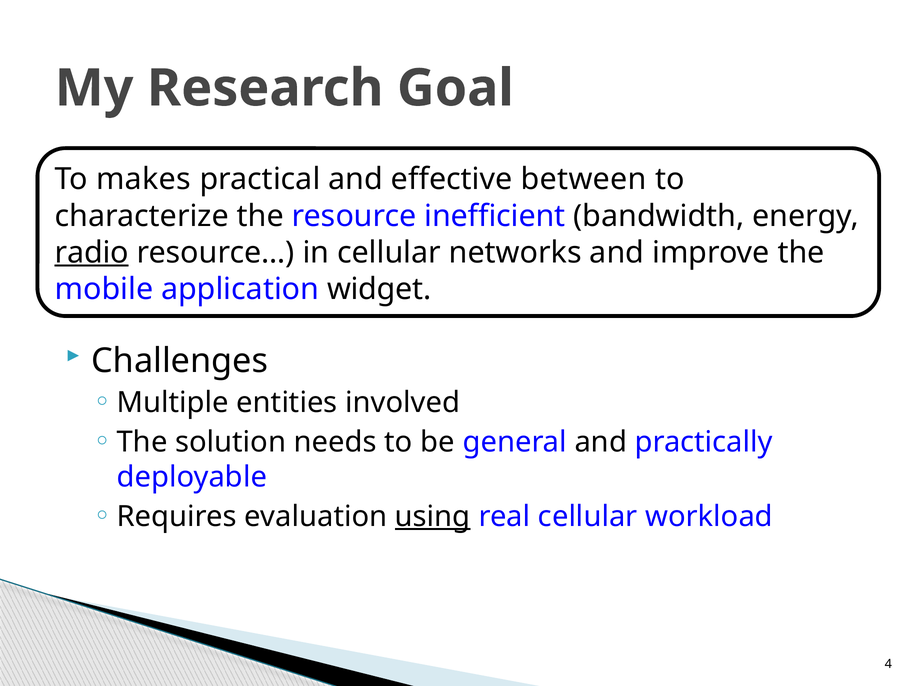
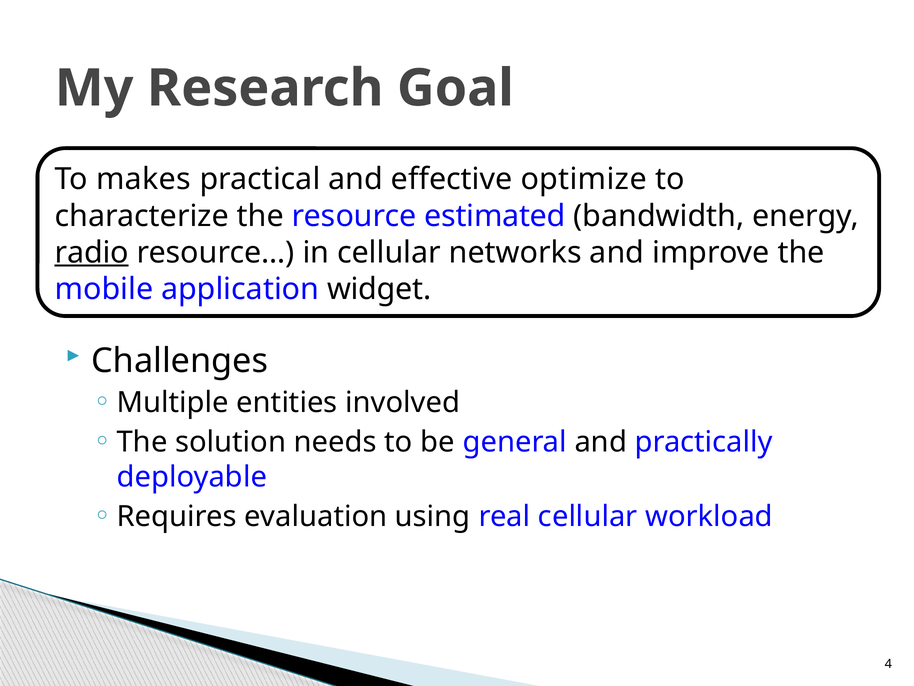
between: between -> optimize
inefficient: inefficient -> estimated
using underline: present -> none
